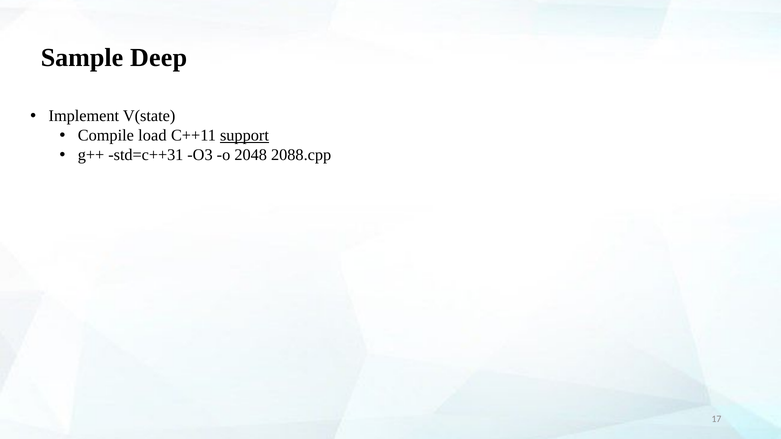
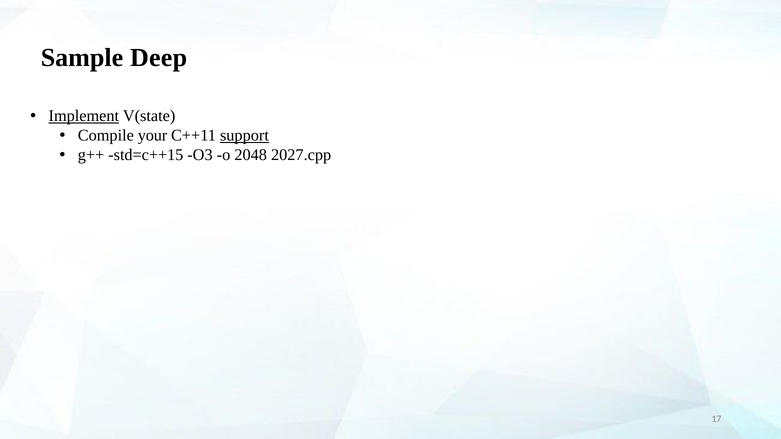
Implement underline: none -> present
load: load -> your
std=c++31: std=c++31 -> std=c++15
2088.cpp: 2088.cpp -> 2027.cpp
